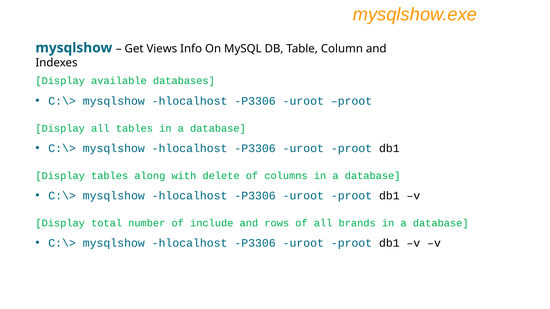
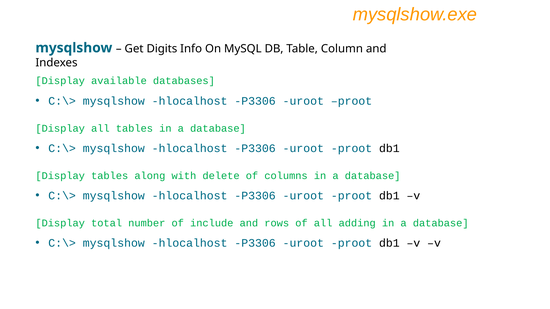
Views: Views -> Digits
brands: brands -> adding
